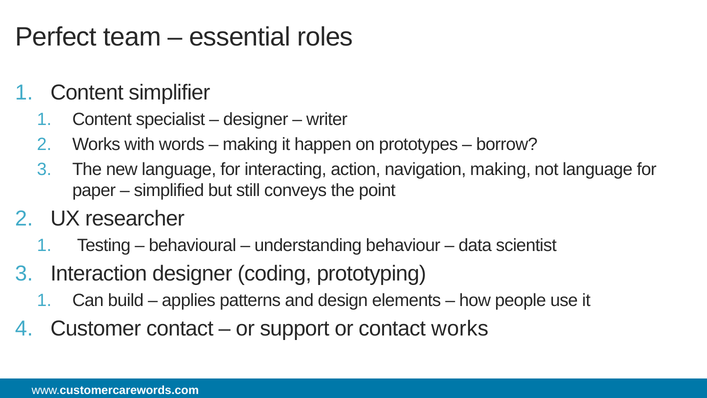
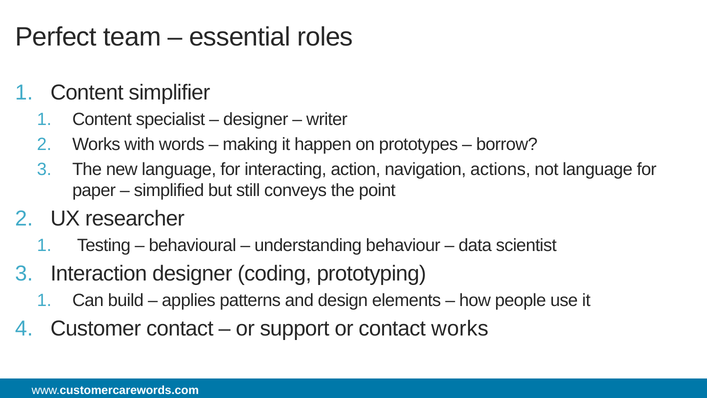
navigation making: making -> actions
